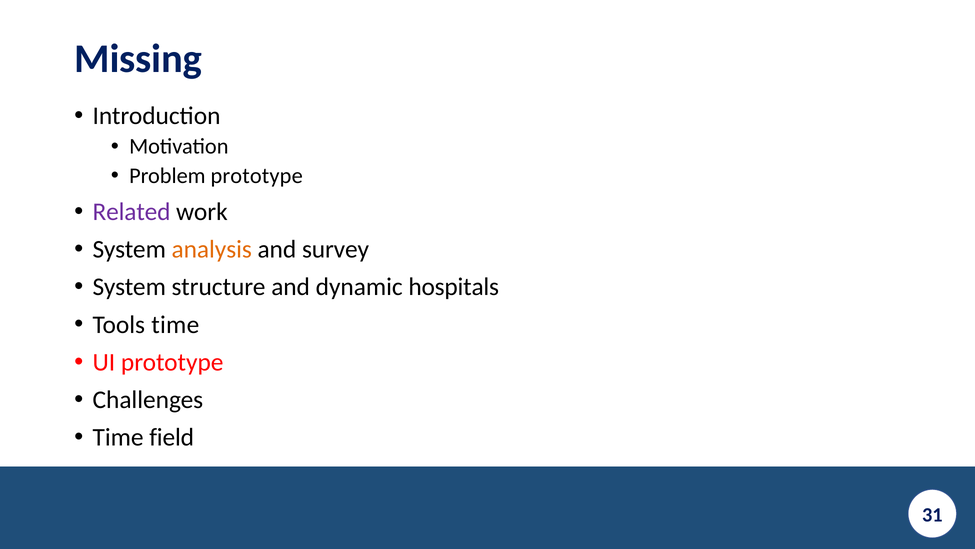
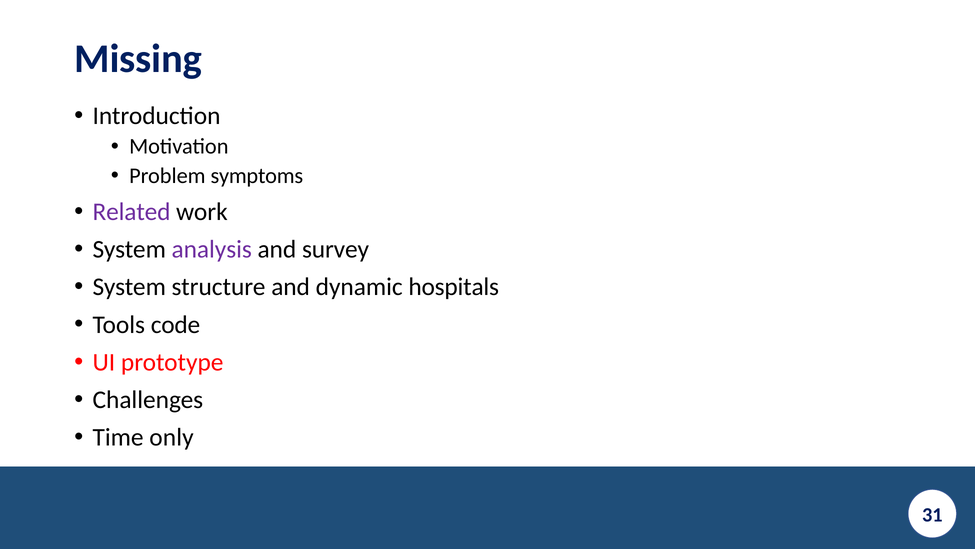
Problem prototype: prototype -> symptoms
analysis colour: orange -> purple
Tools time: time -> code
field: field -> only
